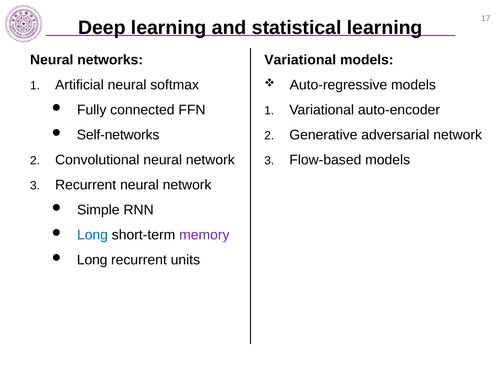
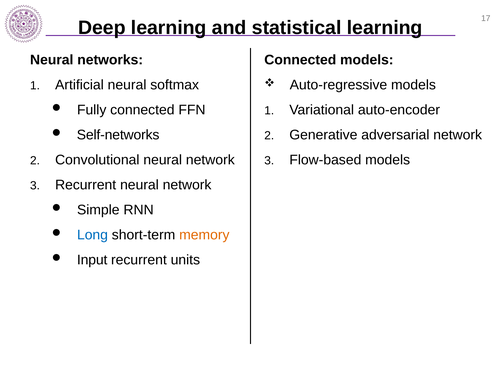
Variational at (300, 60): Variational -> Connected
memory colour: purple -> orange
Long at (92, 260): Long -> Input
